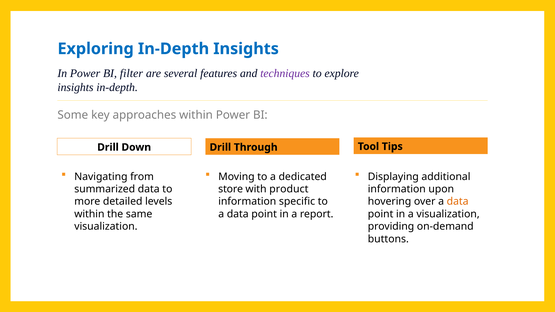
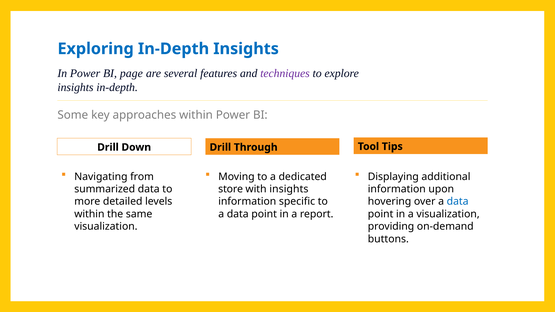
filter: filter -> page
with product: product -> insights
data at (458, 202) colour: orange -> blue
